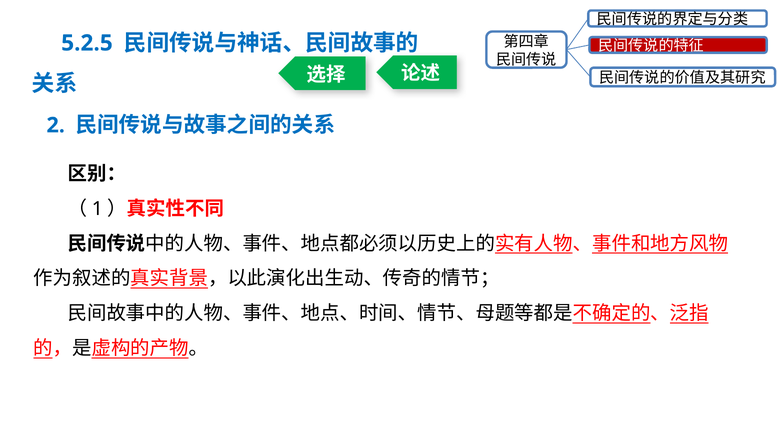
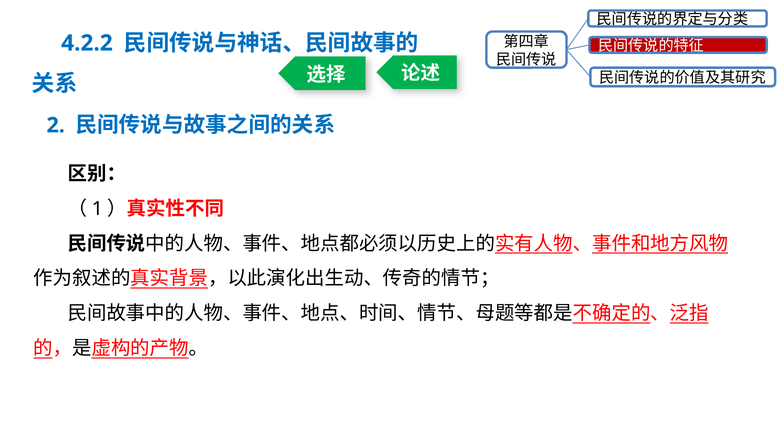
5.2.5: 5.2.5 -> 4.2.2
